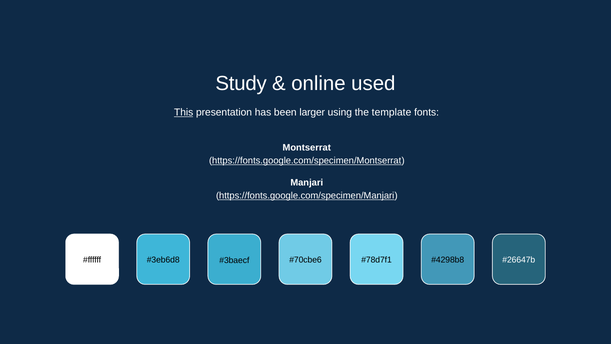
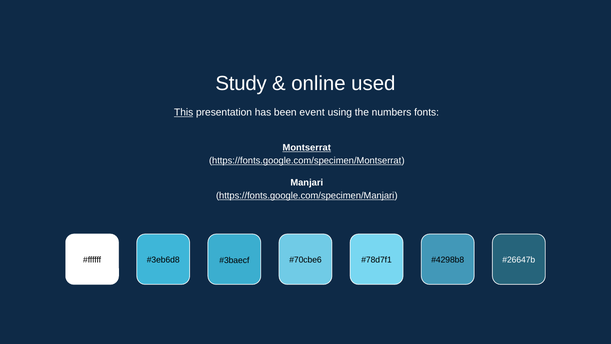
larger: larger -> event
template: template -> numbers
Montserrat underline: none -> present
